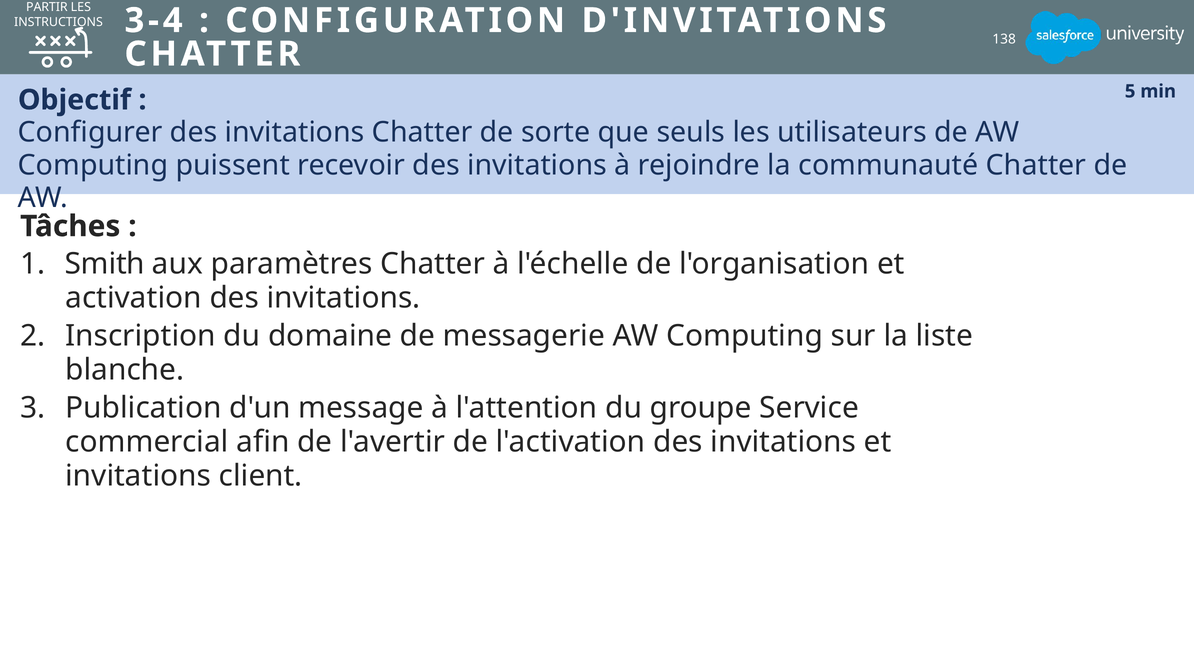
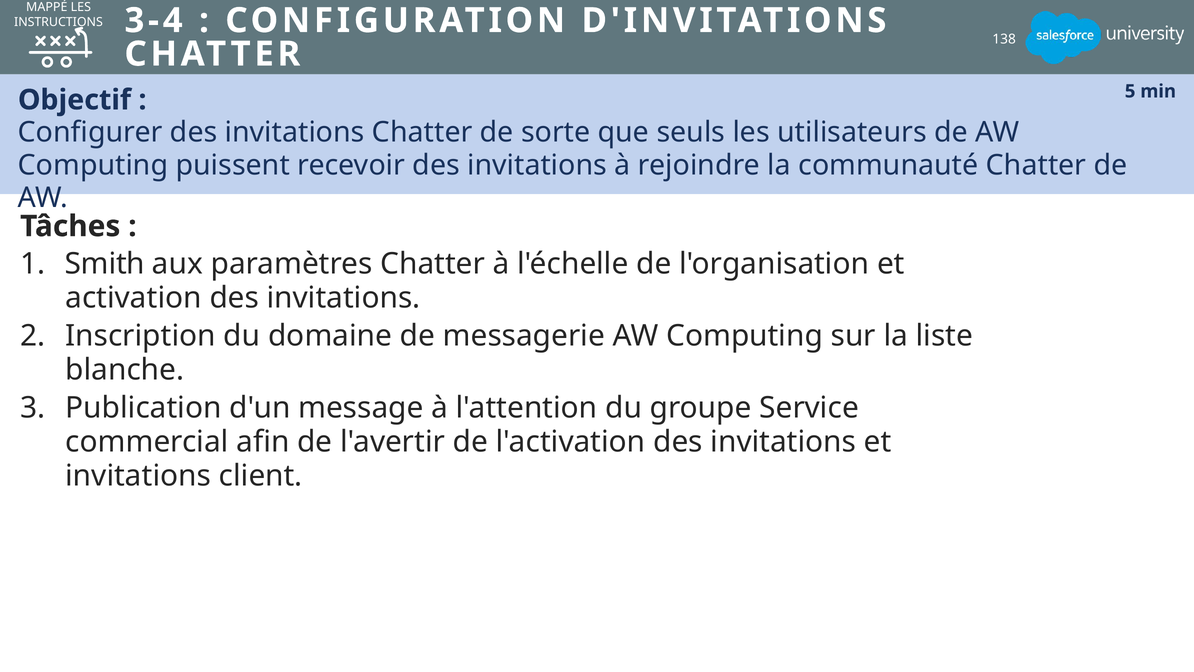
PARTIR: PARTIR -> MAPPÉ
